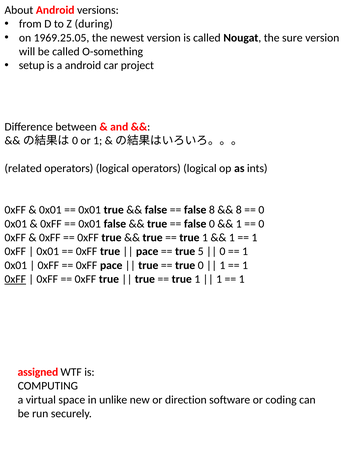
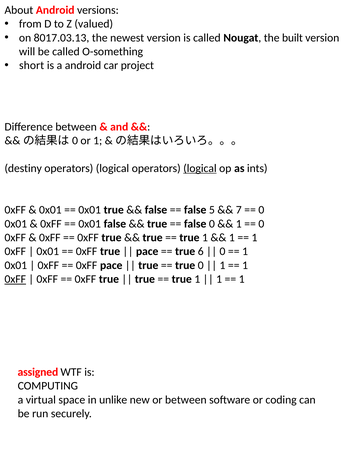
during: during -> valued
1969.25.05: 1969.25.05 -> 8017.03.13
sure: sure -> built
setup: setup -> short
related: related -> destiny
logical at (200, 169) underline: none -> present
false 8: 8 -> 5
8 at (239, 210): 8 -> 7
5: 5 -> 6
or direction: direction -> between
